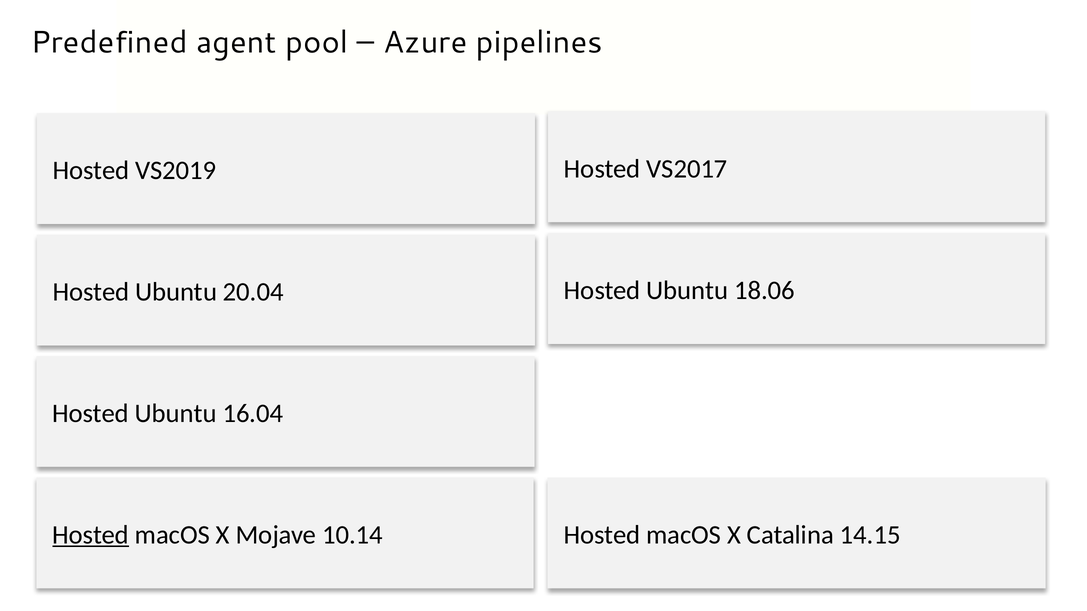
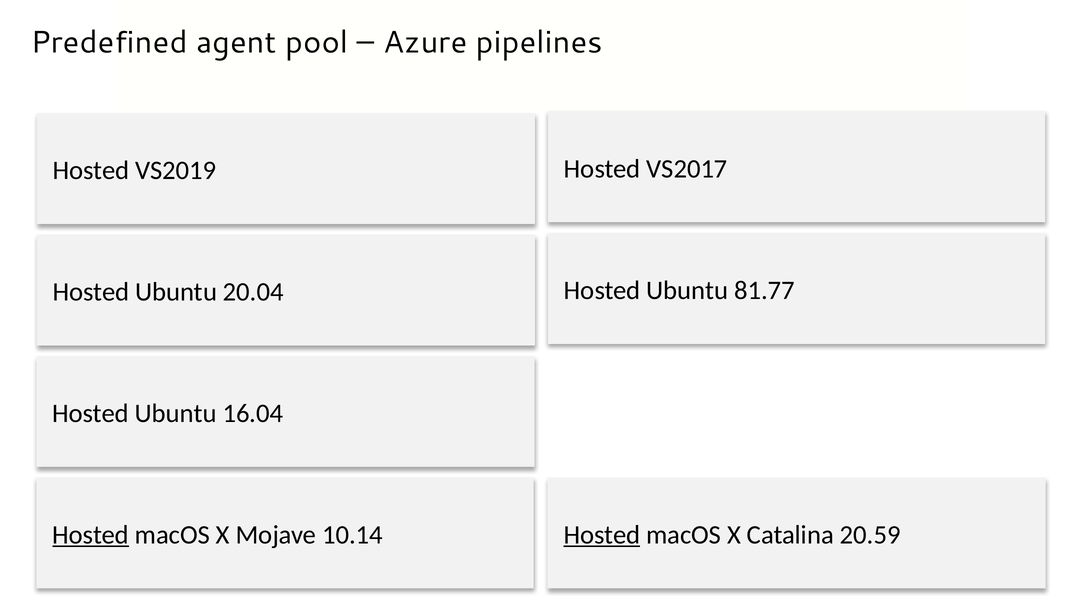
18.06: 18.06 -> 81.77
Hosted at (602, 535) underline: none -> present
14.15: 14.15 -> 20.59
